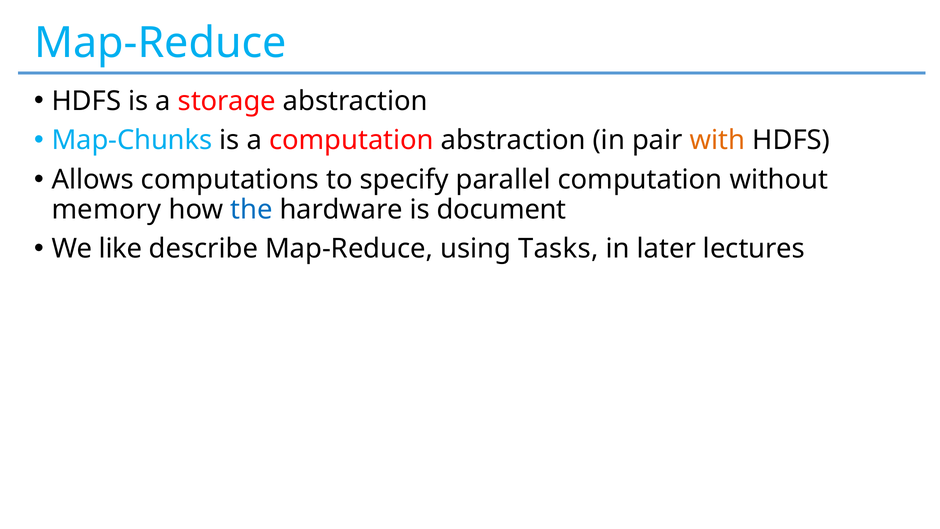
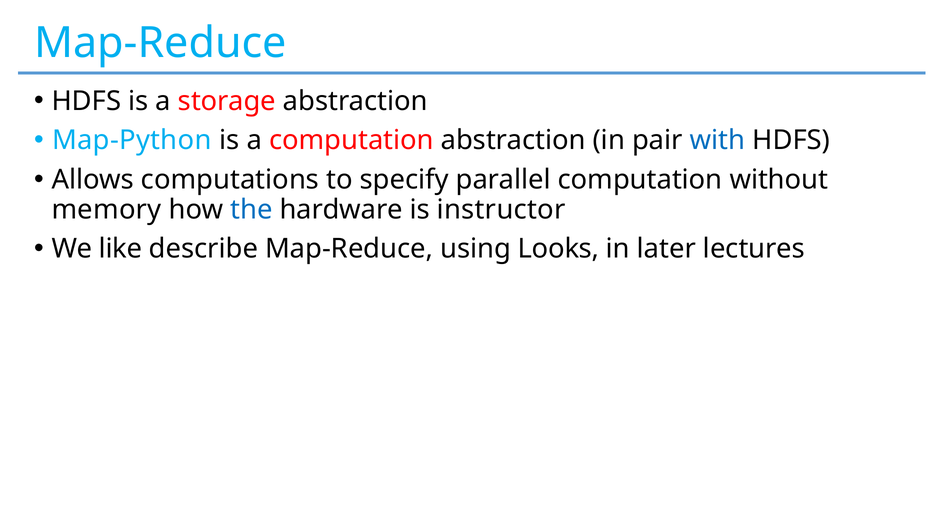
Map-Chunks: Map-Chunks -> Map-Python
with colour: orange -> blue
document: document -> instructor
Tasks: Tasks -> Looks
